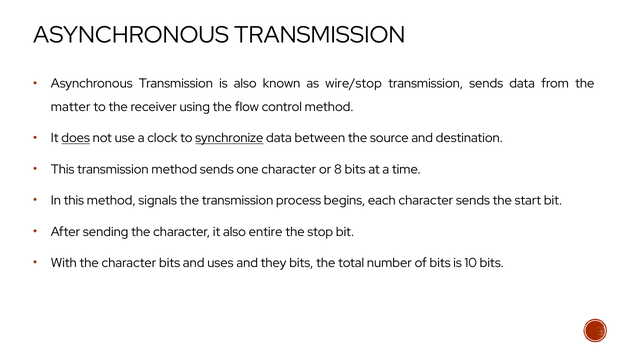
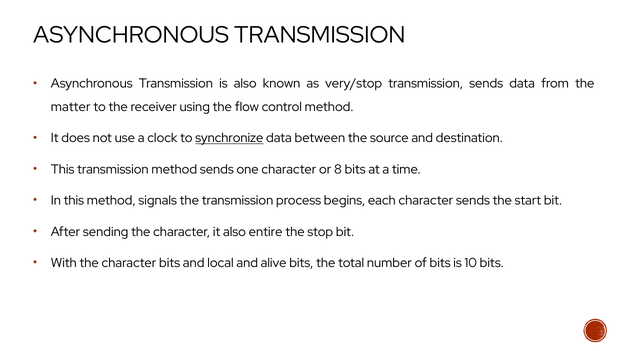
wire/stop: wire/stop -> very/stop
does underline: present -> none
uses: uses -> local
they: they -> alive
